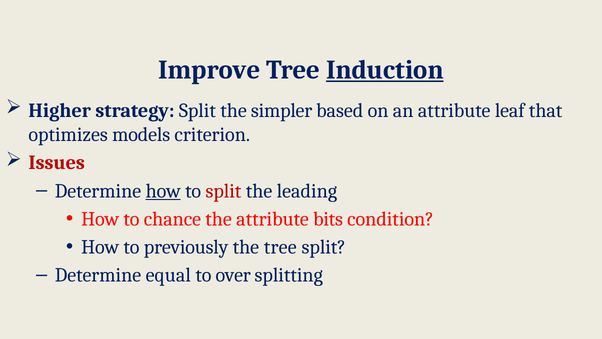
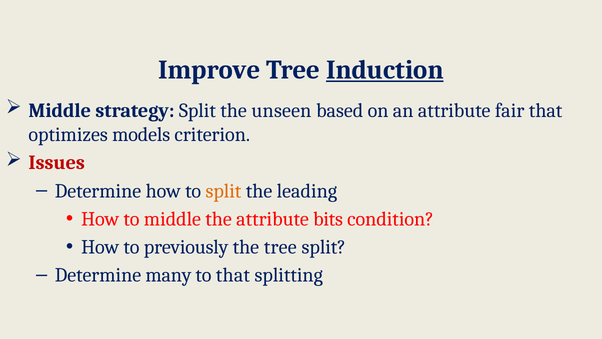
Higher at (60, 110): Higher -> Middle
simpler: simpler -> unseen
leaf: leaf -> fair
how at (163, 191) underline: present -> none
split at (223, 191) colour: red -> orange
to chance: chance -> middle
equal: equal -> many
to over: over -> that
